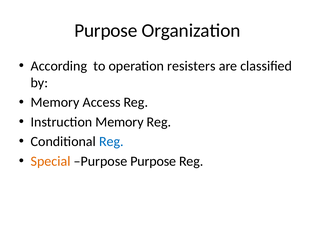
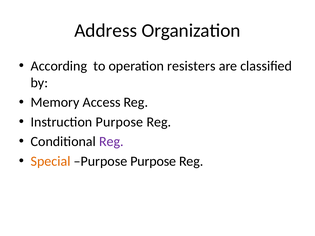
Purpose at (106, 30): Purpose -> Address
Instruction Memory: Memory -> Purpose
Reg at (111, 142) colour: blue -> purple
